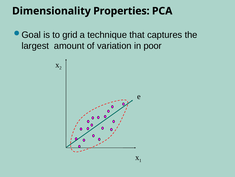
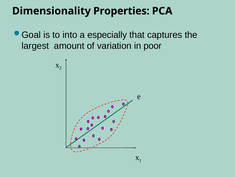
grid: grid -> into
technique: technique -> especially
